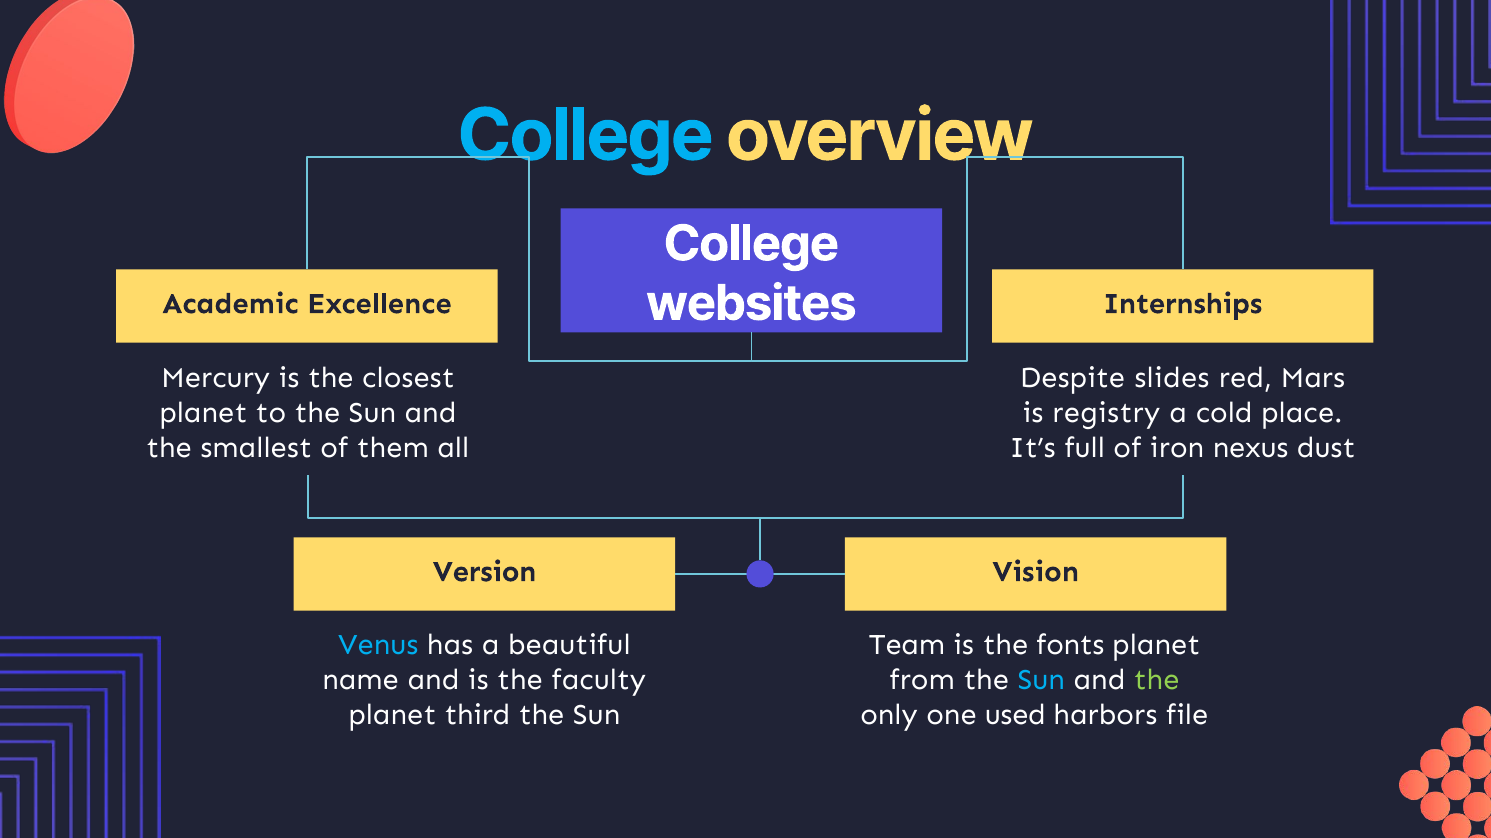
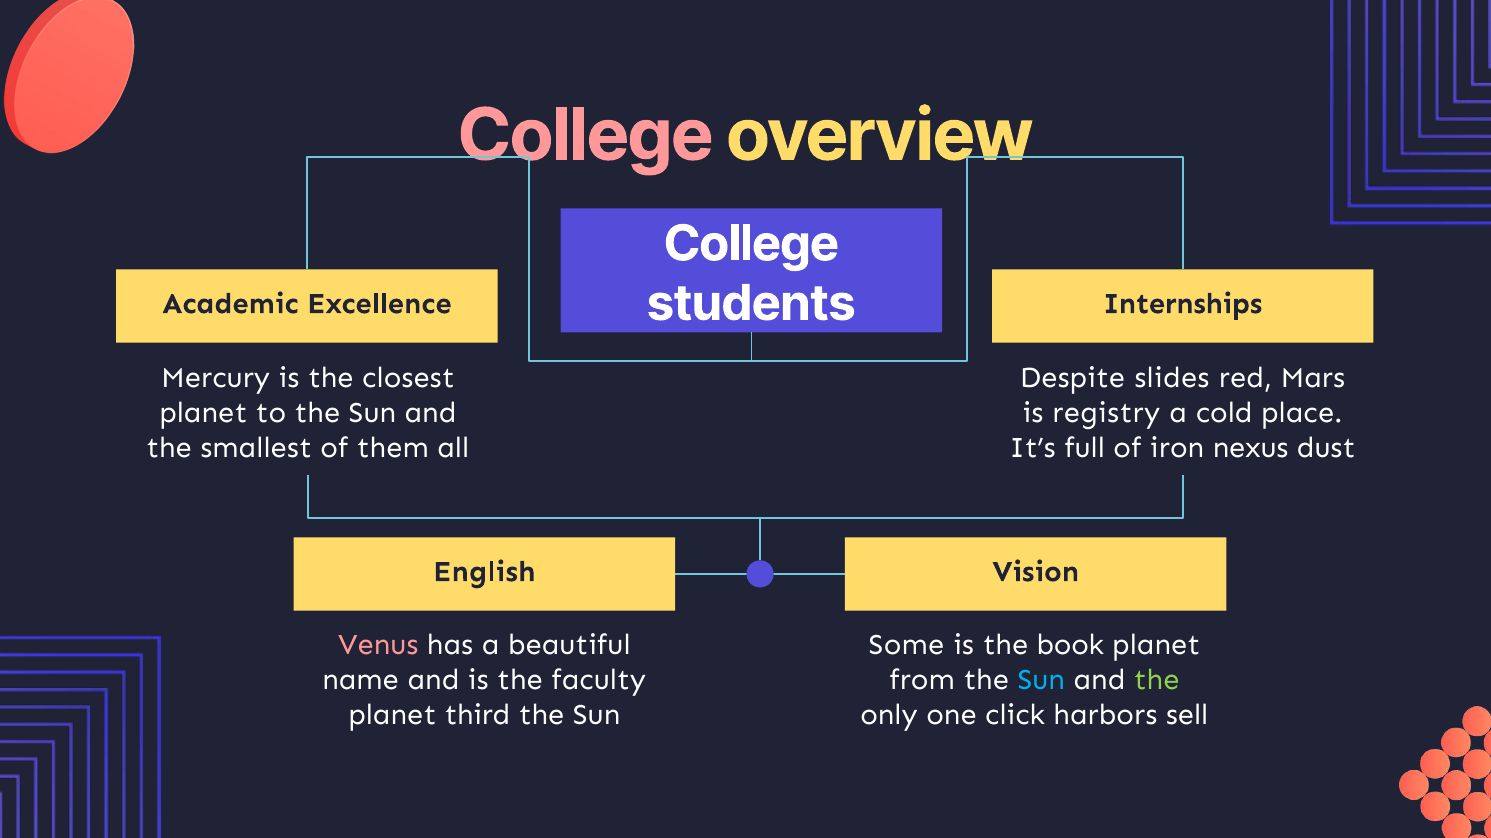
College at (585, 136) colour: light blue -> pink
websites: websites -> students
Version: Version -> English
Venus colour: light blue -> pink
Team: Team -> Some
fonts: fonts -> book
used: used -> click
file: file -> sell
